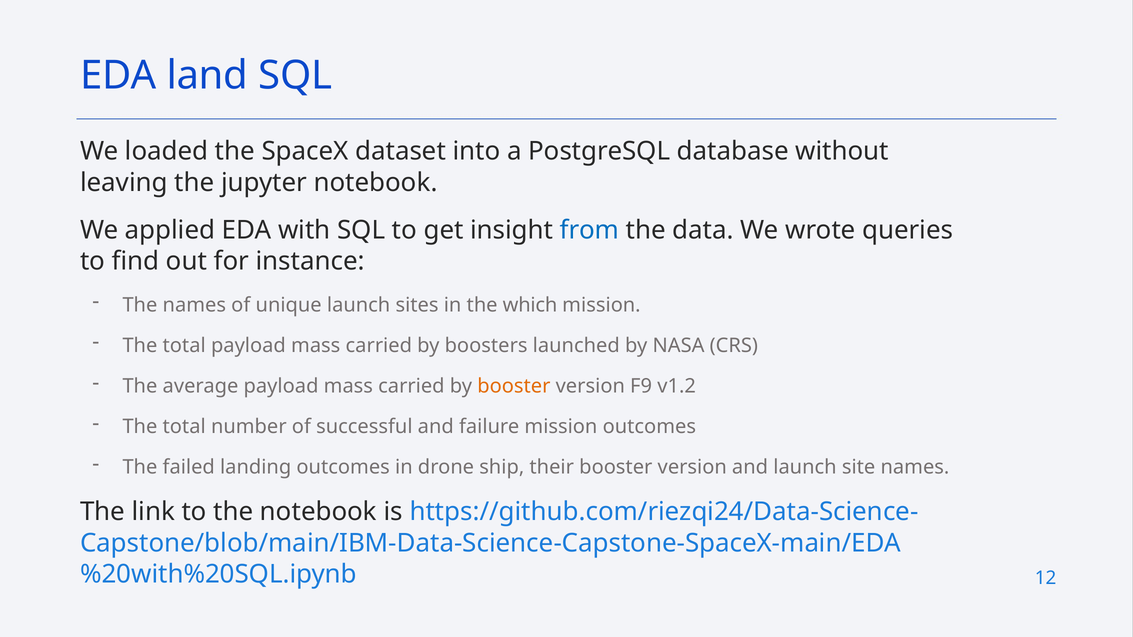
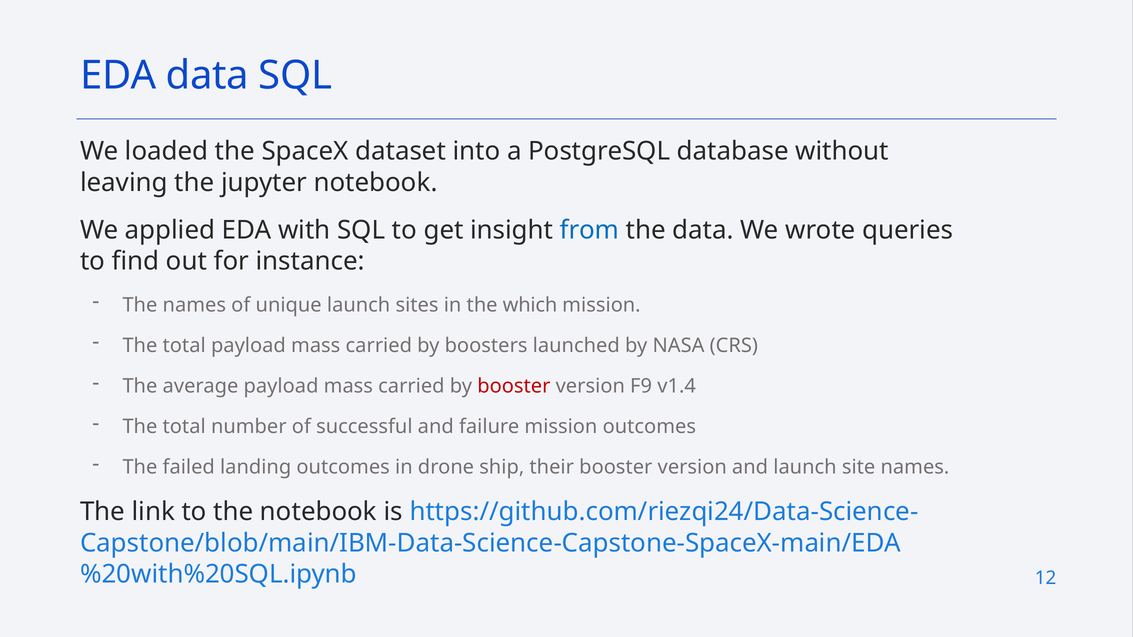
EDA land: land -> data
booster at (514, 386) colour: orange -> red
v1.2: v1.2 -> v1.4
